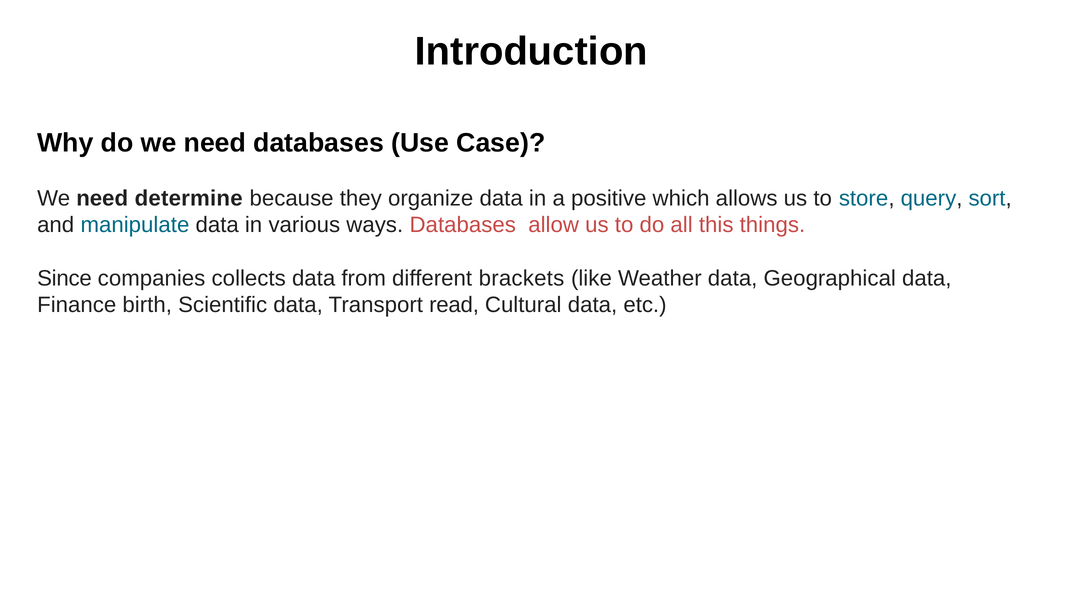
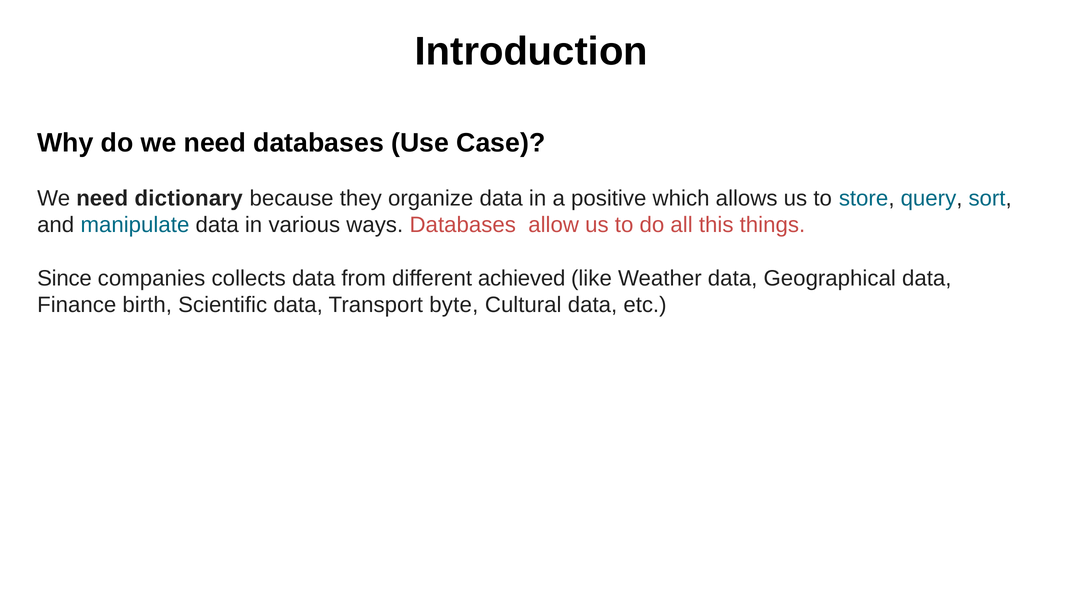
determine: determine -> dictionary
brackets: brackets -> achieved
read: read -> byte
